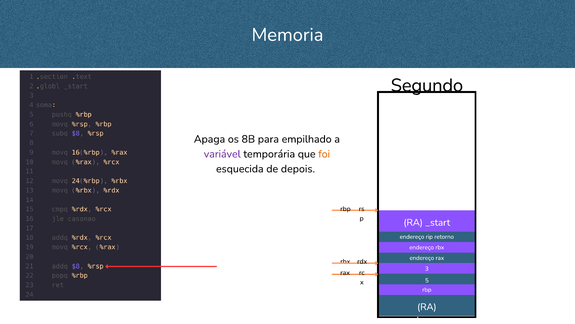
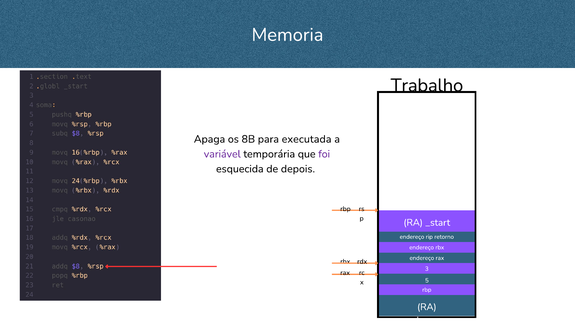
Segundo: Segundo -> Trabalho
empilhado: empilhado -> executada
foi colour: orange -> purple
